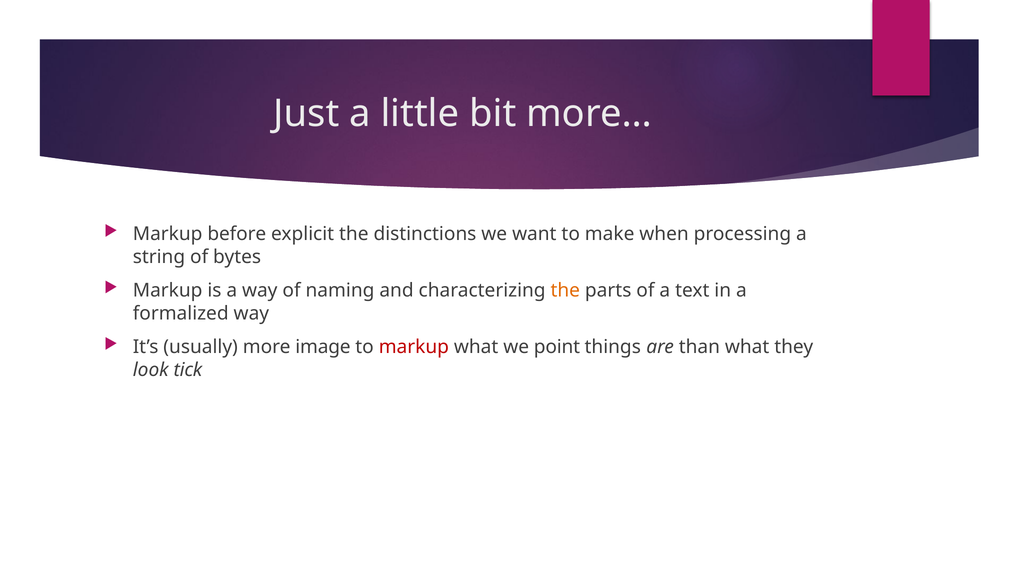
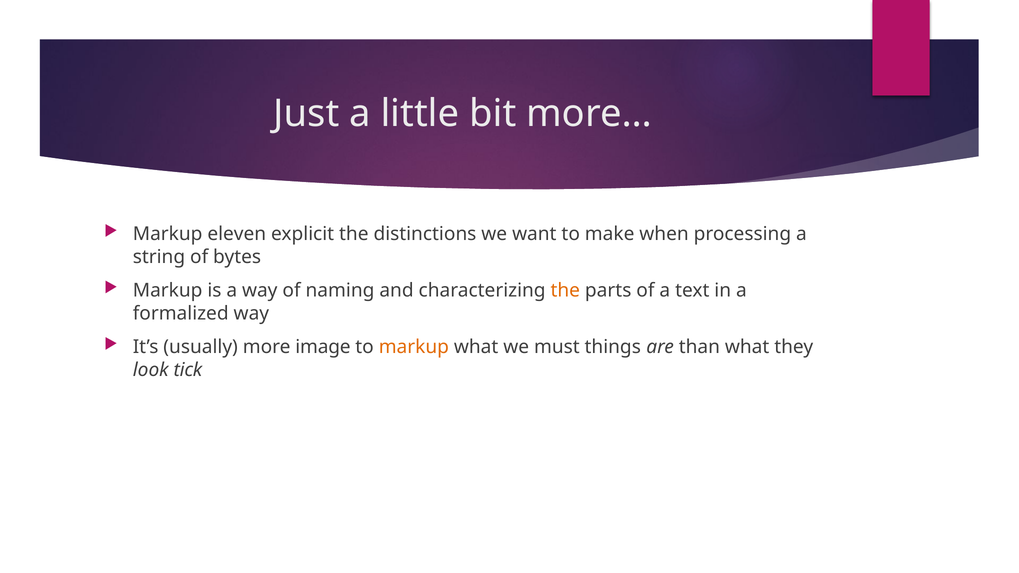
before: before -> eleven
markup at (414, 347) colour: red -> orange
point: point -> must
